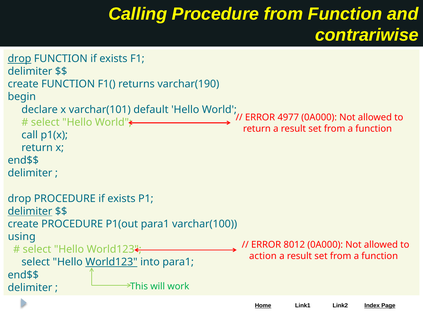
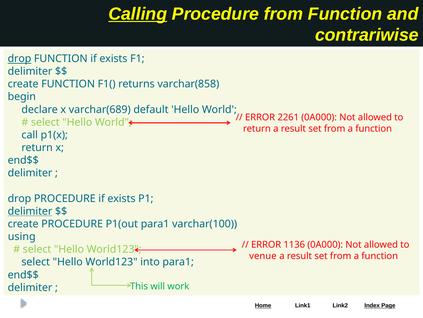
Calling underline: none -> present
varchar(190: varchar(190 -> varchar(858
varchar(101: varchar(101 -> varchar(689
4977: 4977 -> 2261
8012: 8012 -> 1136
action: action -> venue
World123 at (111, 262) underline: present -> none
